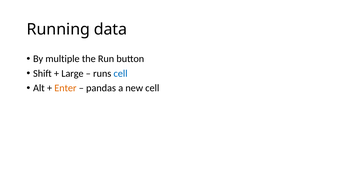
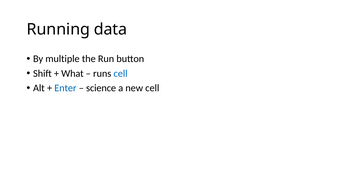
Large: Large -> What
Enter colour: orange -> blue
pandas: pandas -> science
